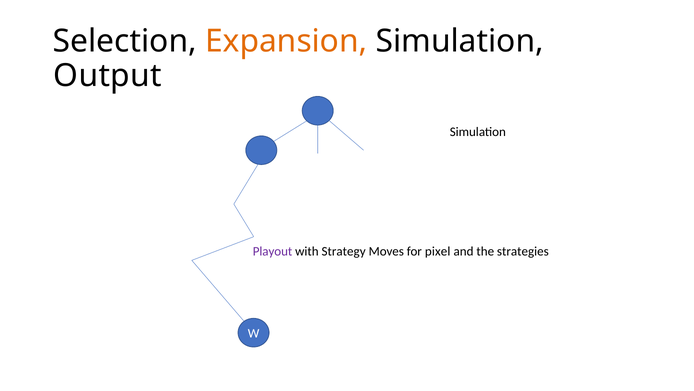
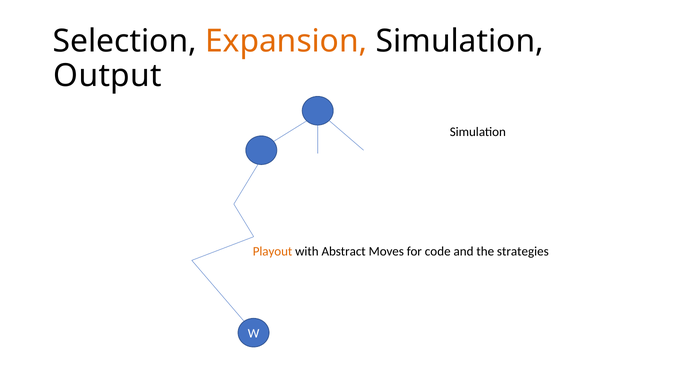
Playout colour: purple -> orange
Strategy: Strategy -> Abstract
pixel: pixel -> code
